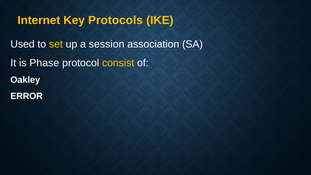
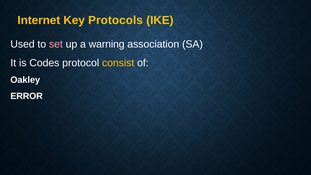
set colour: yellow -> pink
session: session -> warning
Phase: Phase -> Codes
